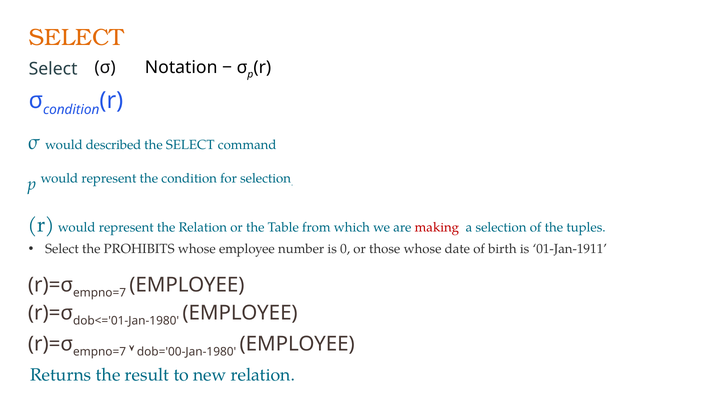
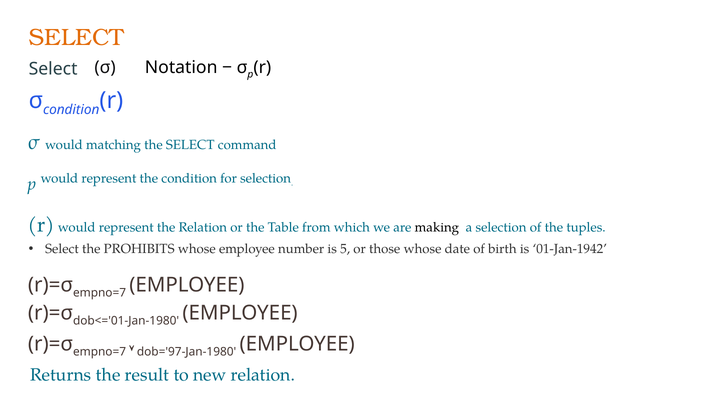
described: described -> matching
making colour: red -> black
0: 0 -> 5
01-Jan-1911: 01-Jan-1911 -> 01-Jan-1942
dob='00-Jan-1980: dob='00-Jan-1980 -> dob='97-Jan-1980
